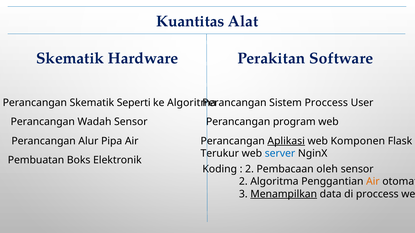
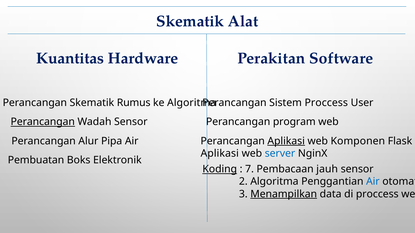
Kuantitas at (190, 22): Kuantitas -> Skematik
Skematik at (70, 58): Skematik -> Kuantitas
Seperti: Seperti -> Rumus
Perancangan at (43, 122) underline: none -> present
Terukur at (220, 154): Terukur -> Aplikasi
Koding underline: none -> present
2 at (250, 169): 2 -> 7
oleh: oleh -> jauh
Air at (373, 182) colour: orange -> blue
